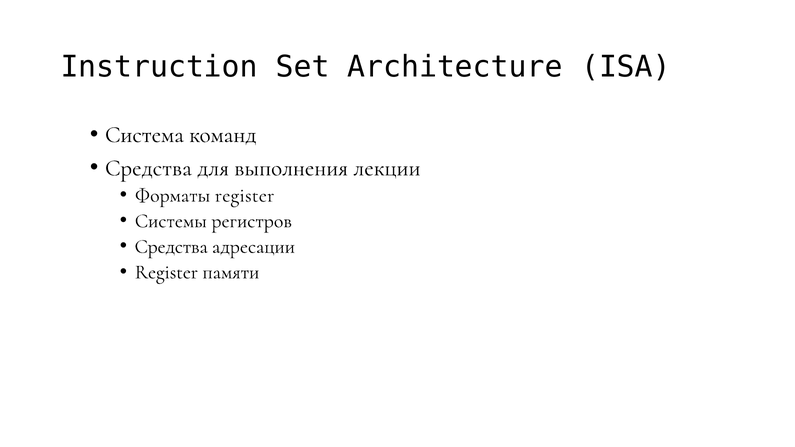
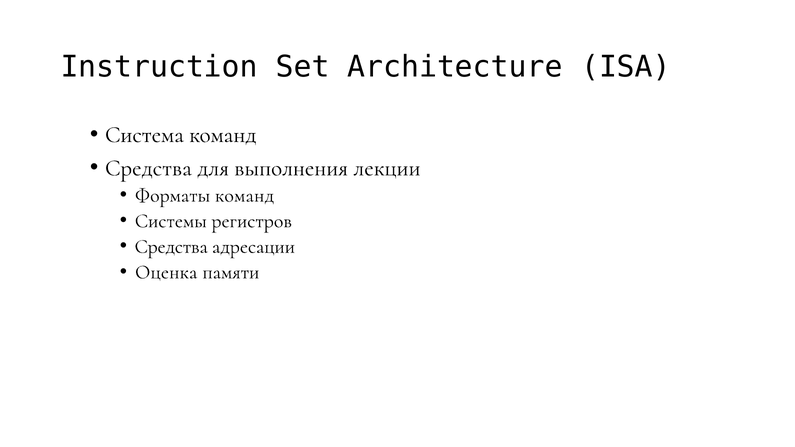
Форматы register: register -> команд
Register at (166, 272): Register -> Оценка
